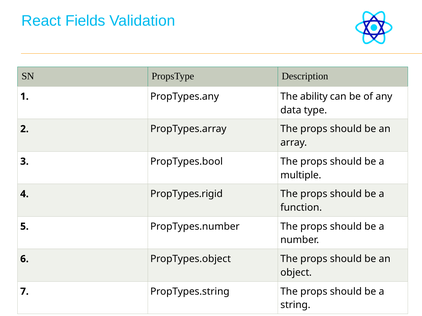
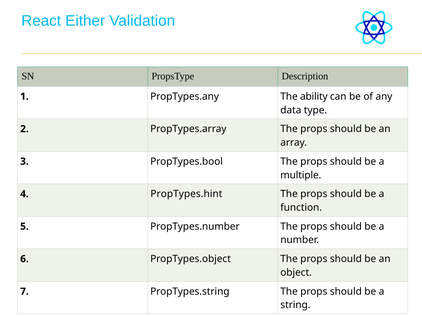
Fields: Fields -> Either
PropTypes.rigid: PropTypes.rigid -> PropTypes.hint
